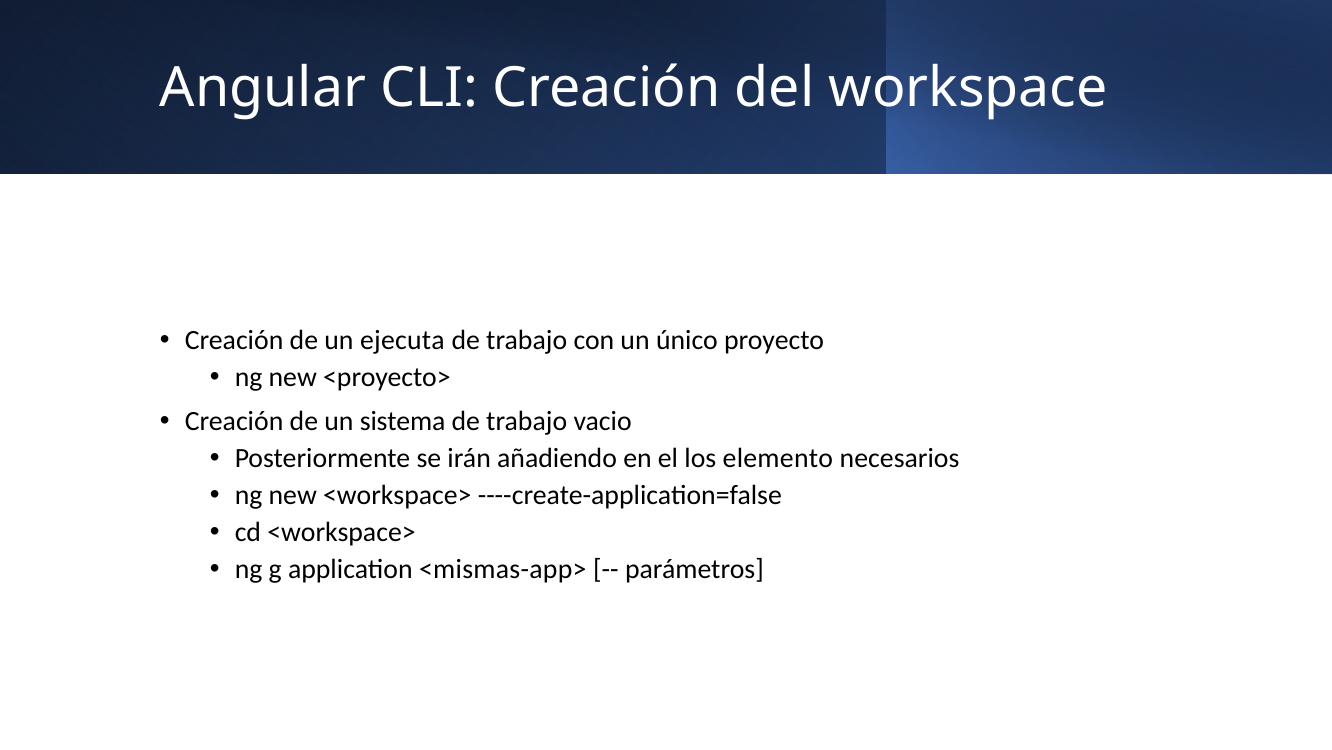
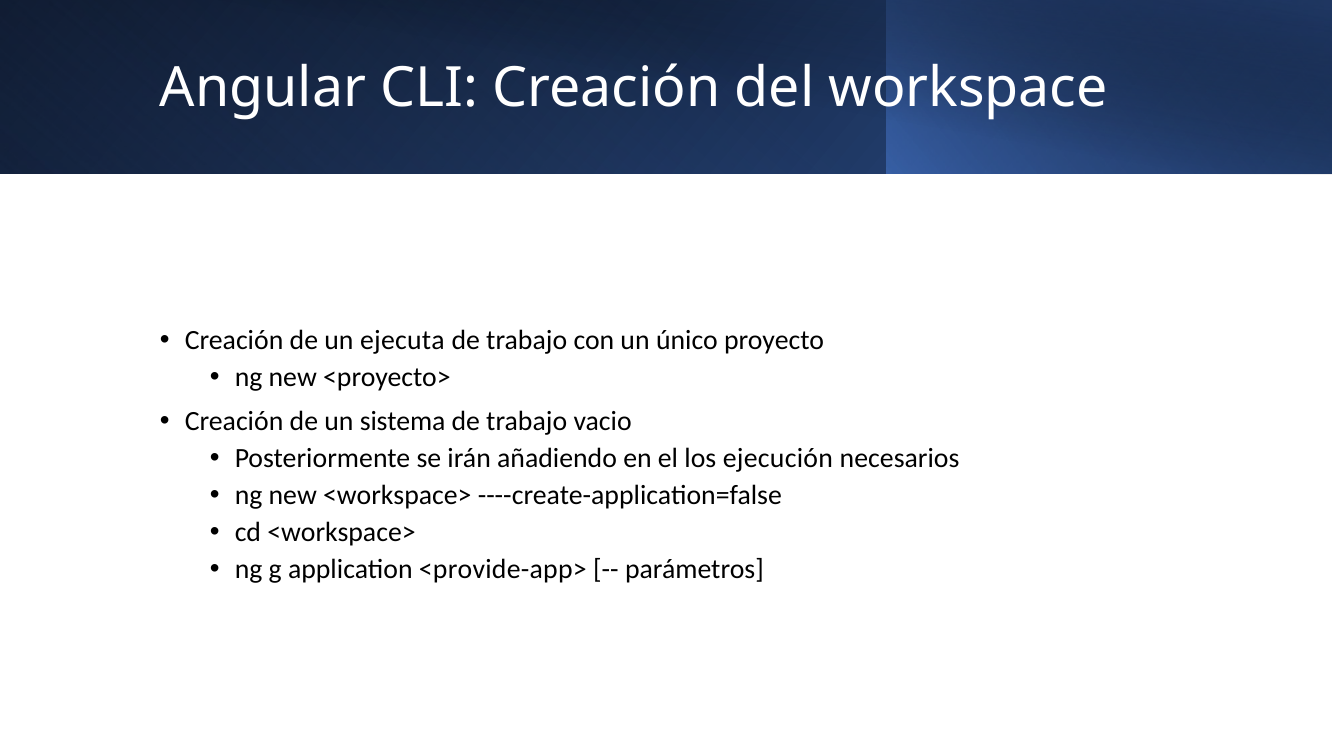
elemento: elemento -> ejecución
<mismas-app>: <mismas-app> -> <provide-app>
